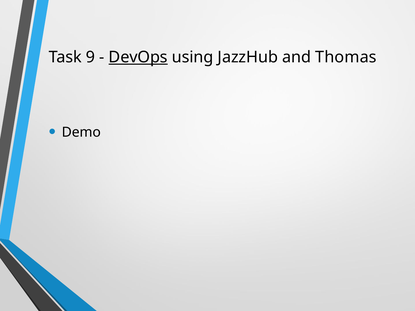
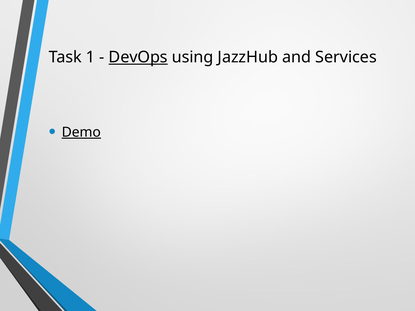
9: 9 -> 1
Thomas: Thomas -> Services
Demo underline: none -> present
